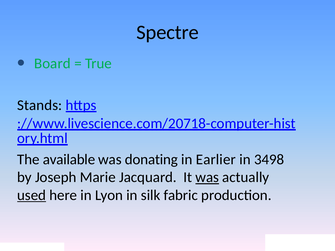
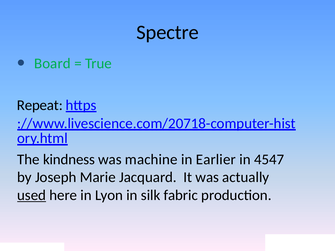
Stands: Stands -> Repeat
available: available -> kindness
donating: donating -> machine
3498: 3498 -> 4547
was at (207, 178) underline: present -> none
